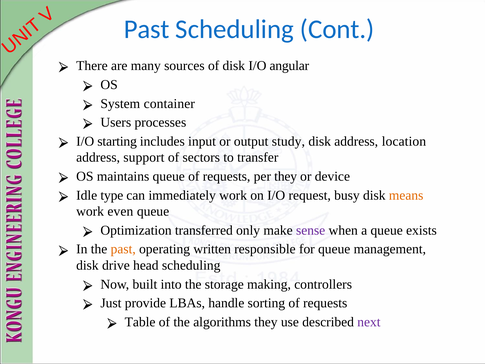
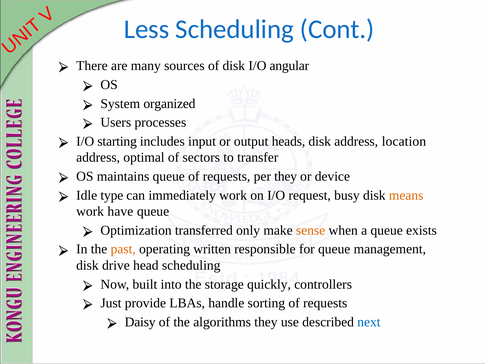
Past at (147, 29): Past -> Less
container: container -> organized
study: study -> heads
support: support -> optimal
even: even -> have
sense colour: purple -> orange
making: making -> quickly
Table: Table -> Daisy
next colour: purple -> blue
